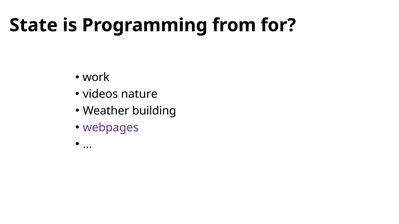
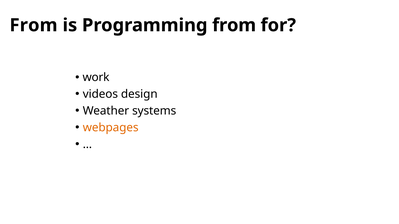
State at (34, 25): State -> From
nature: nature -> design
building: building -> systems
webpages colour: purple -> orange
